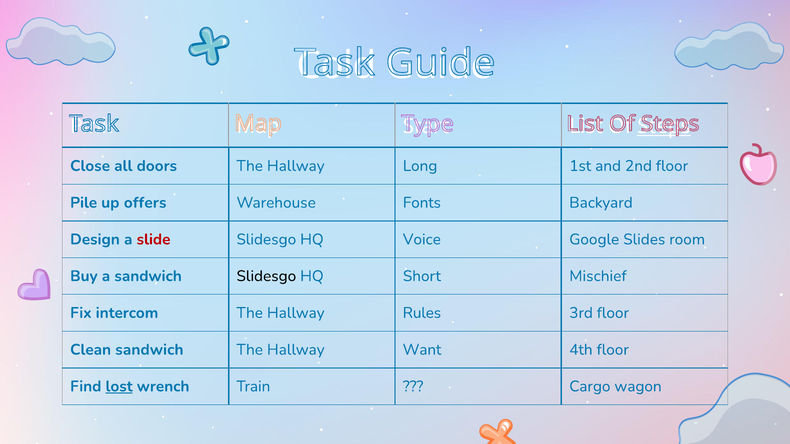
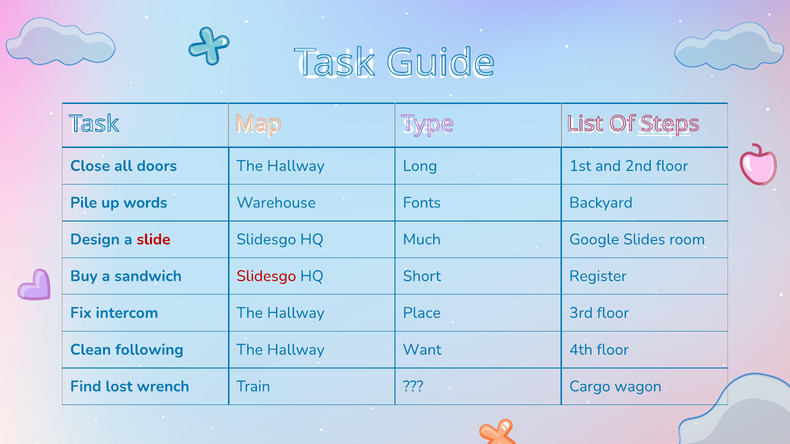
offers: offers -> words
Voice: Voice -> Much
Slidesgo at (266, 276) colour: black -> red
Mischief: Mischief -> Register
Rules: Rules -> Place
Clean sandwich: sandwich -> following
lost underline: present -> none
